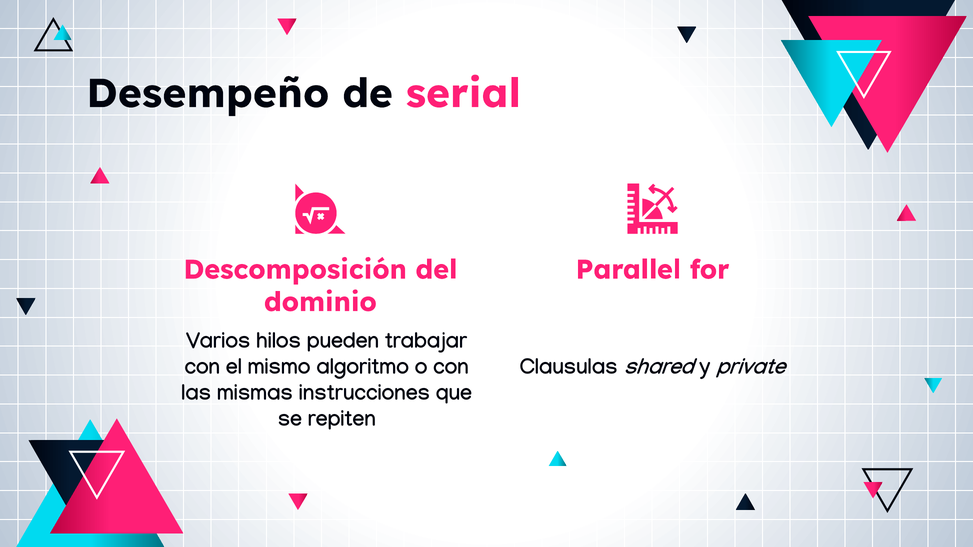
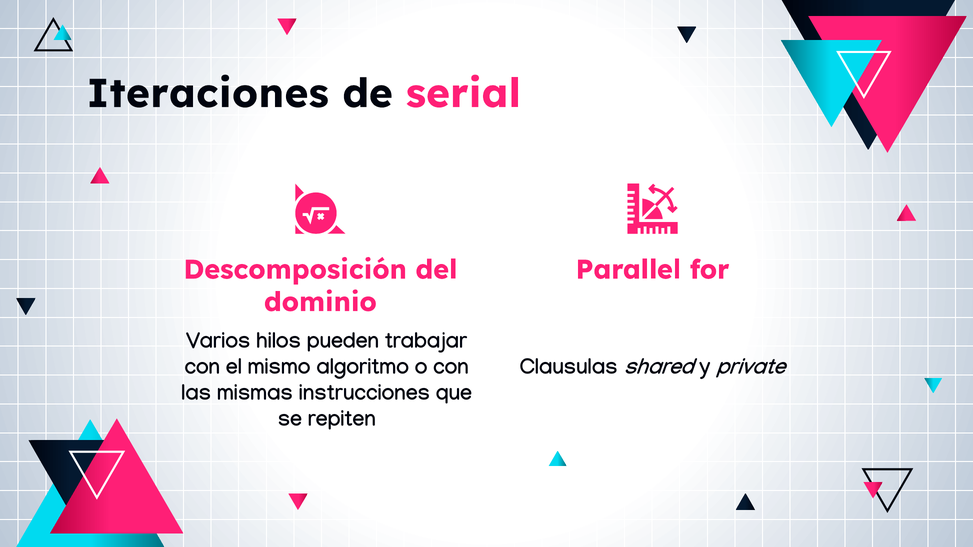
Desempeño: Desempeño -> Iteraciones
